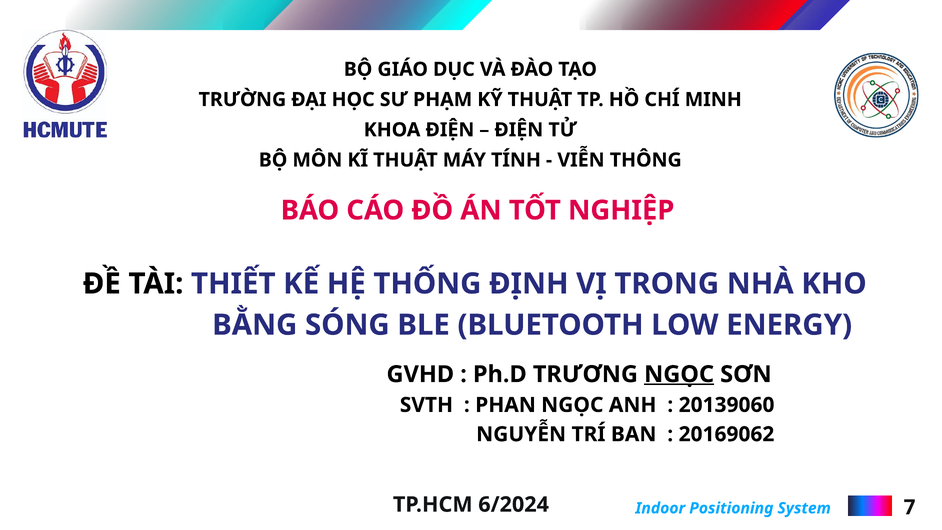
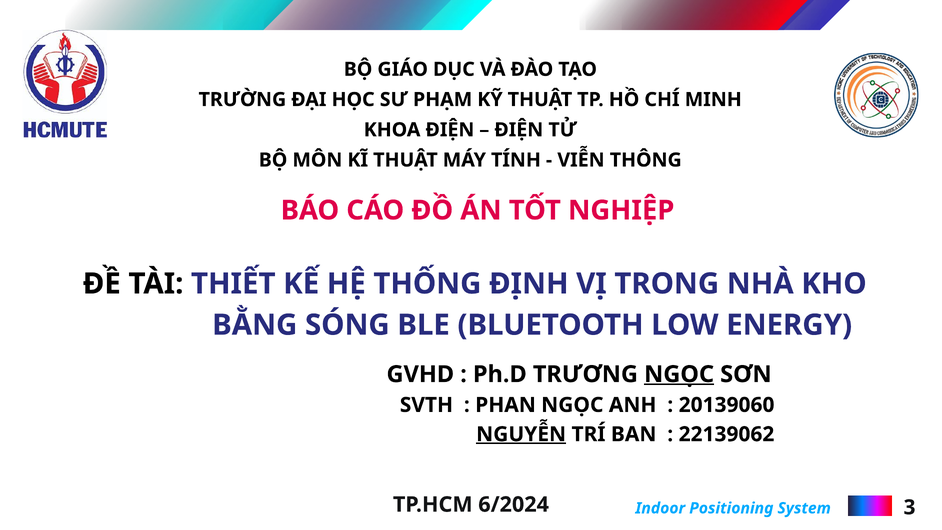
NGUYỄN underline: none -> present
20169062: 20169062 -> 22139062
7: 7 -> 3
